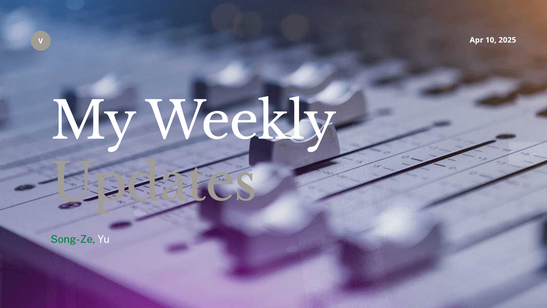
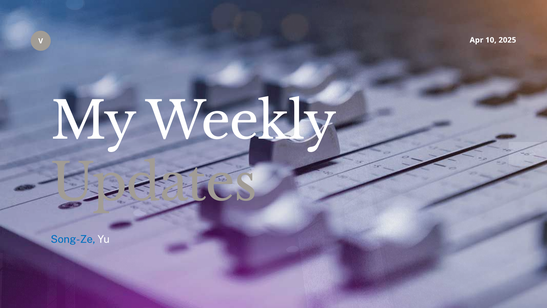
Song-Ze colour: green -> blue
